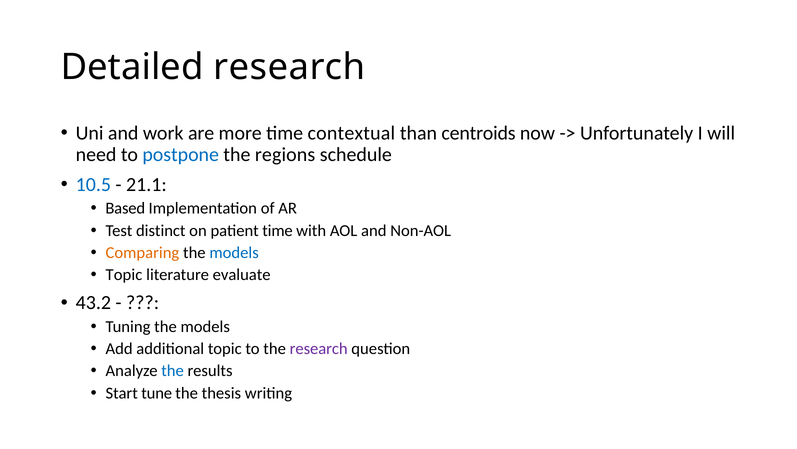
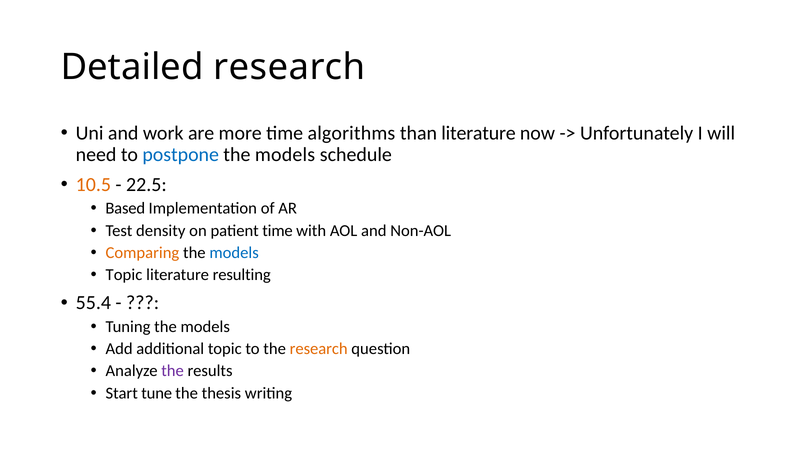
contextual: contextual -> algorithms
than centroids: centroids -> literature
regions at (285, 154): regions -> models
10.5 colour: blue -> orange
21.1: 21.1 -> 22.5
distinct: distinct -> density
evaluate: evaluate -> resulting
43.2: 43.2 -> 55.4
research at (319, 348) colour: purple -> orange
the at (173, 370) colour: blue -> purple
